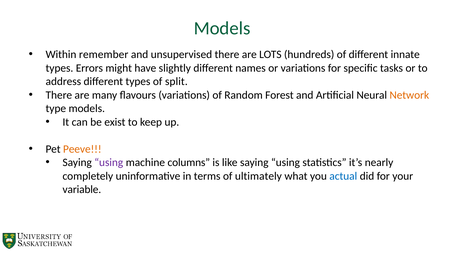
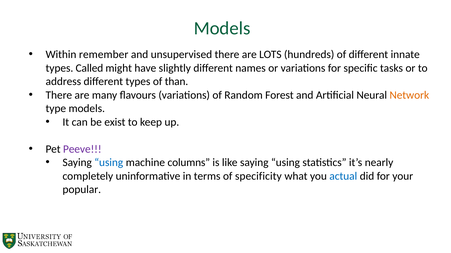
Errors: Errors -> Called
split: split -> than
Peeve colour: orange -> purple
using at (109, 163) colour: purple -> blue
ultimately: ultimately -> specificity
variable: variable -> popular
